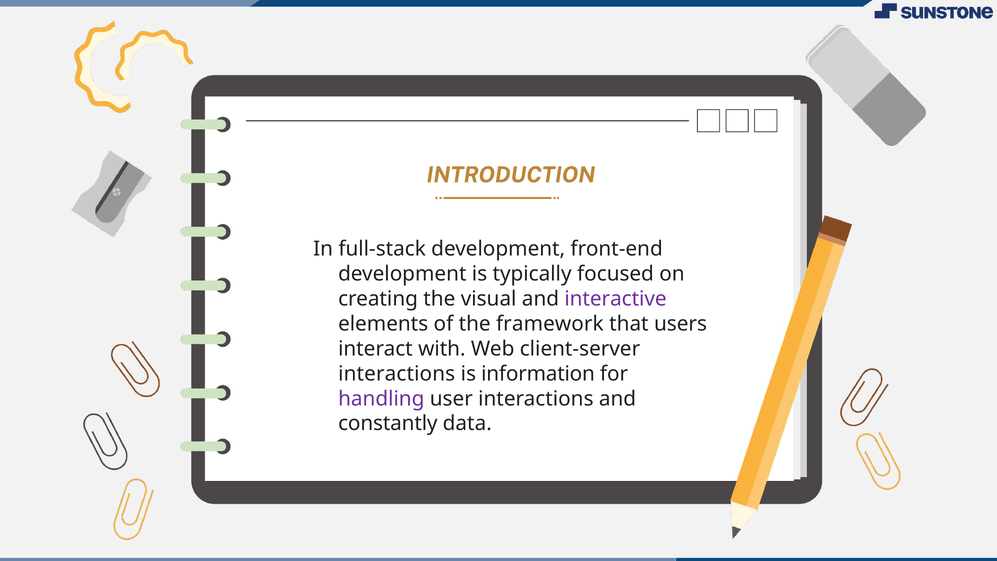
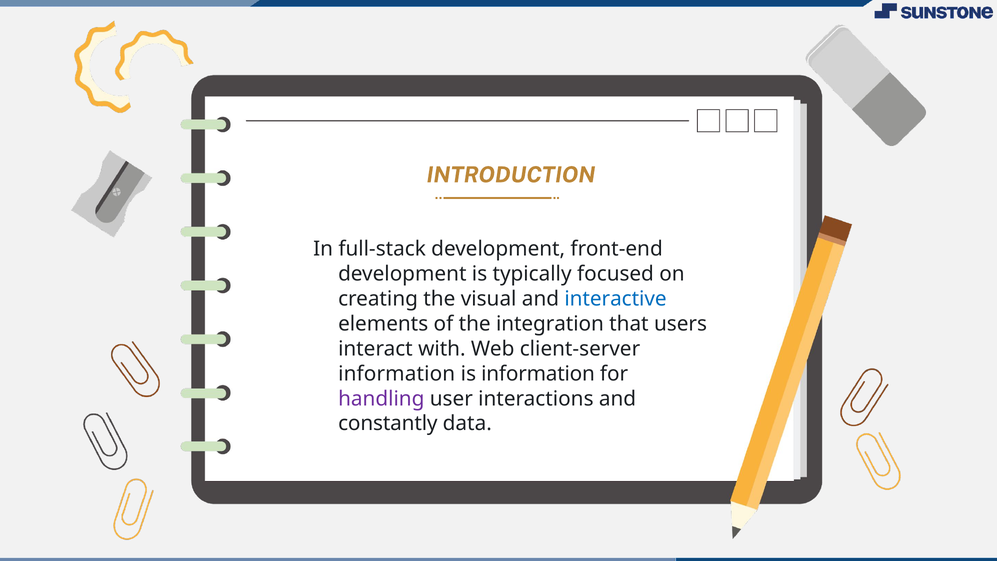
interactive colour: purple -> blue
framework: framework -> integration
interactions at (397, 374): interactions -> information
